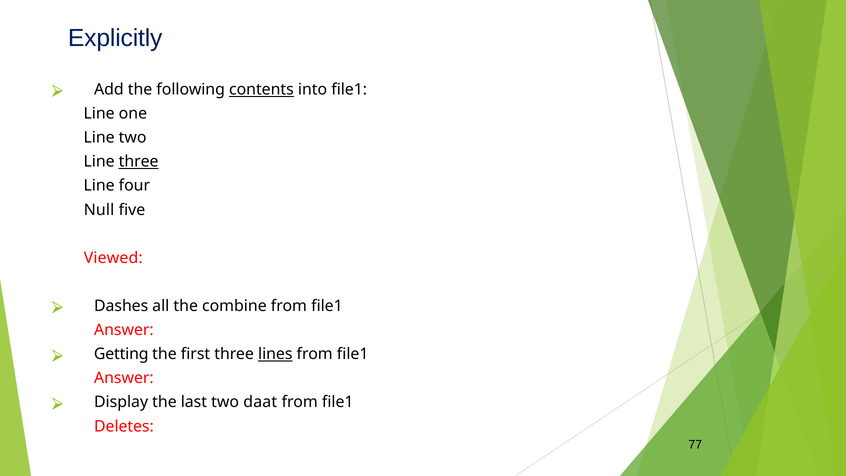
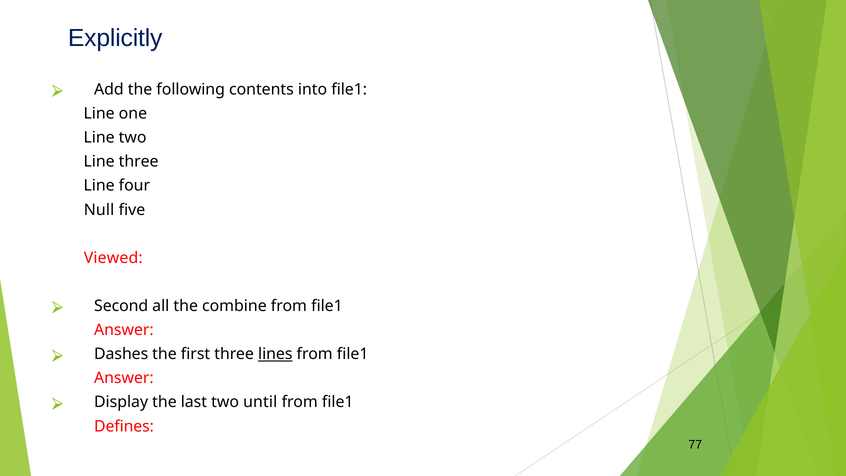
contents underline: present -> none
three at (139, 162) underline: present -> none
Dashes: Dashes -> Second
Getting: Getting -> Dashes
daat: daat -> until
Deletes: Deletes -> Defines
